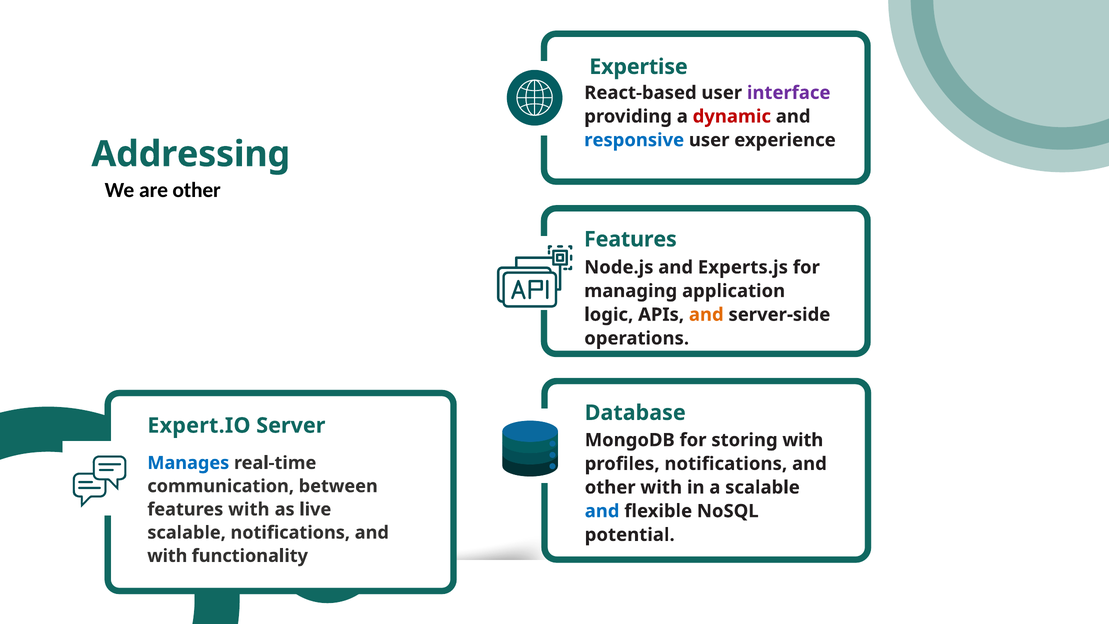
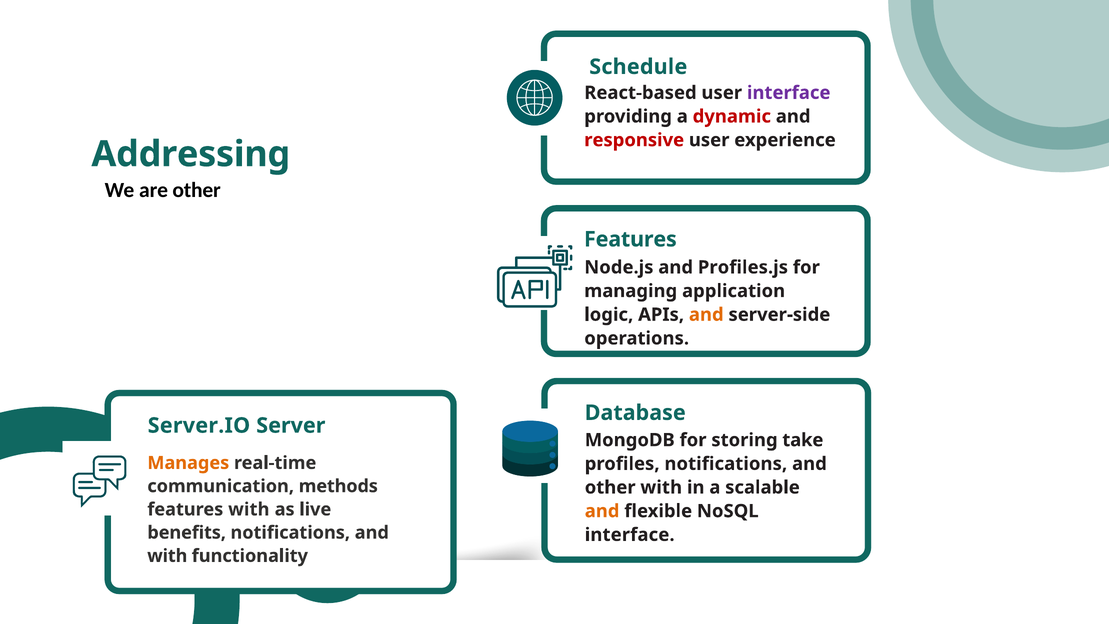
Expertise: Expertise -> Schedule
responsive colour: blue -> red
Experts.js: Experts.js -> Profiles.js
Expert.IO: Expert.IO -> Server.IO
storing with: with -> take
Manages colour: blue -> orange
between: between -> methods
and at (602, 511) colour: blue -> orange
scalable at (187, 532): scalable -> benefits
potential at (630, 535): potential -> interface
